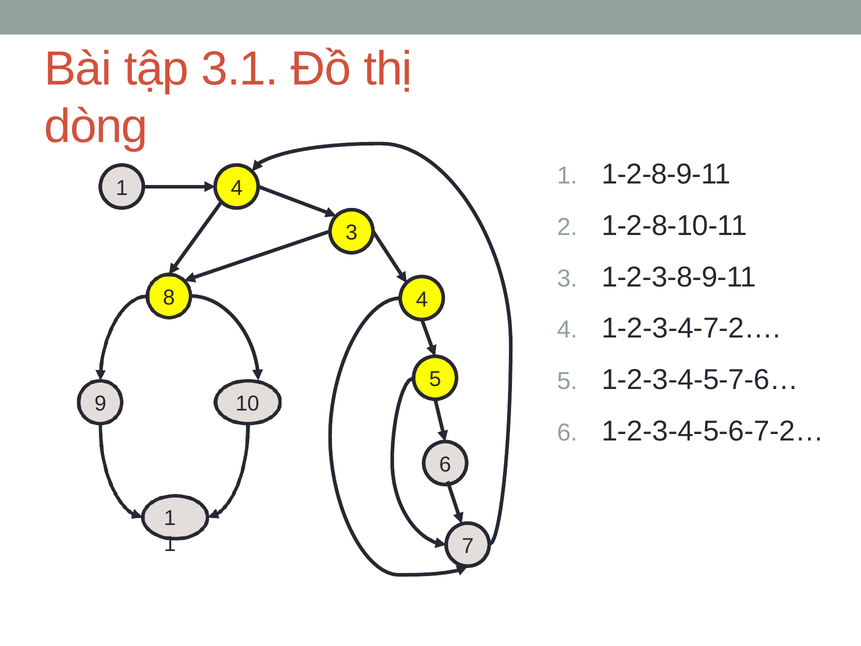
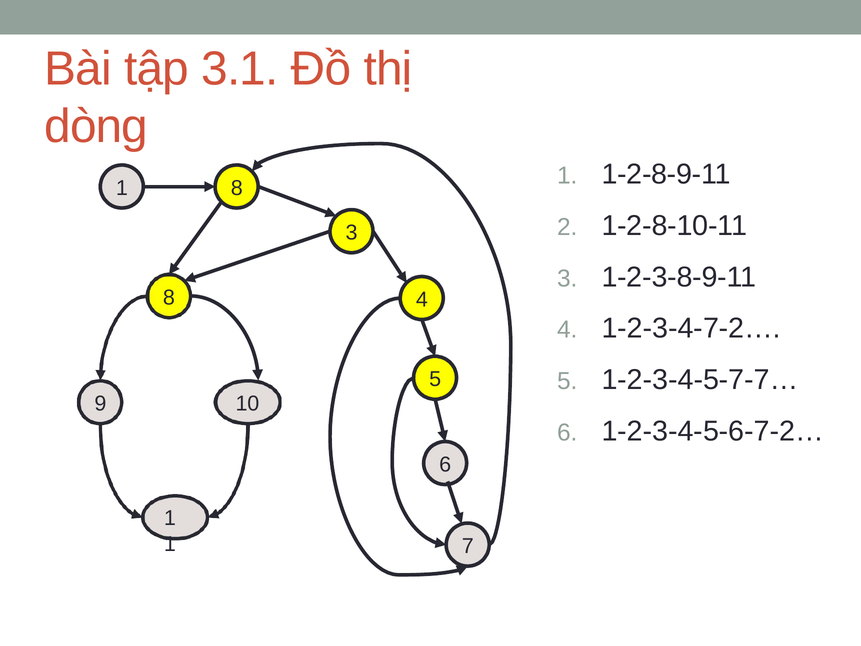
1 4: 4 -> 8
1-2-3-4-5-7-6…: 1-2-3-4-5-7-6… -> 1-2-3-4-5-7-7…
